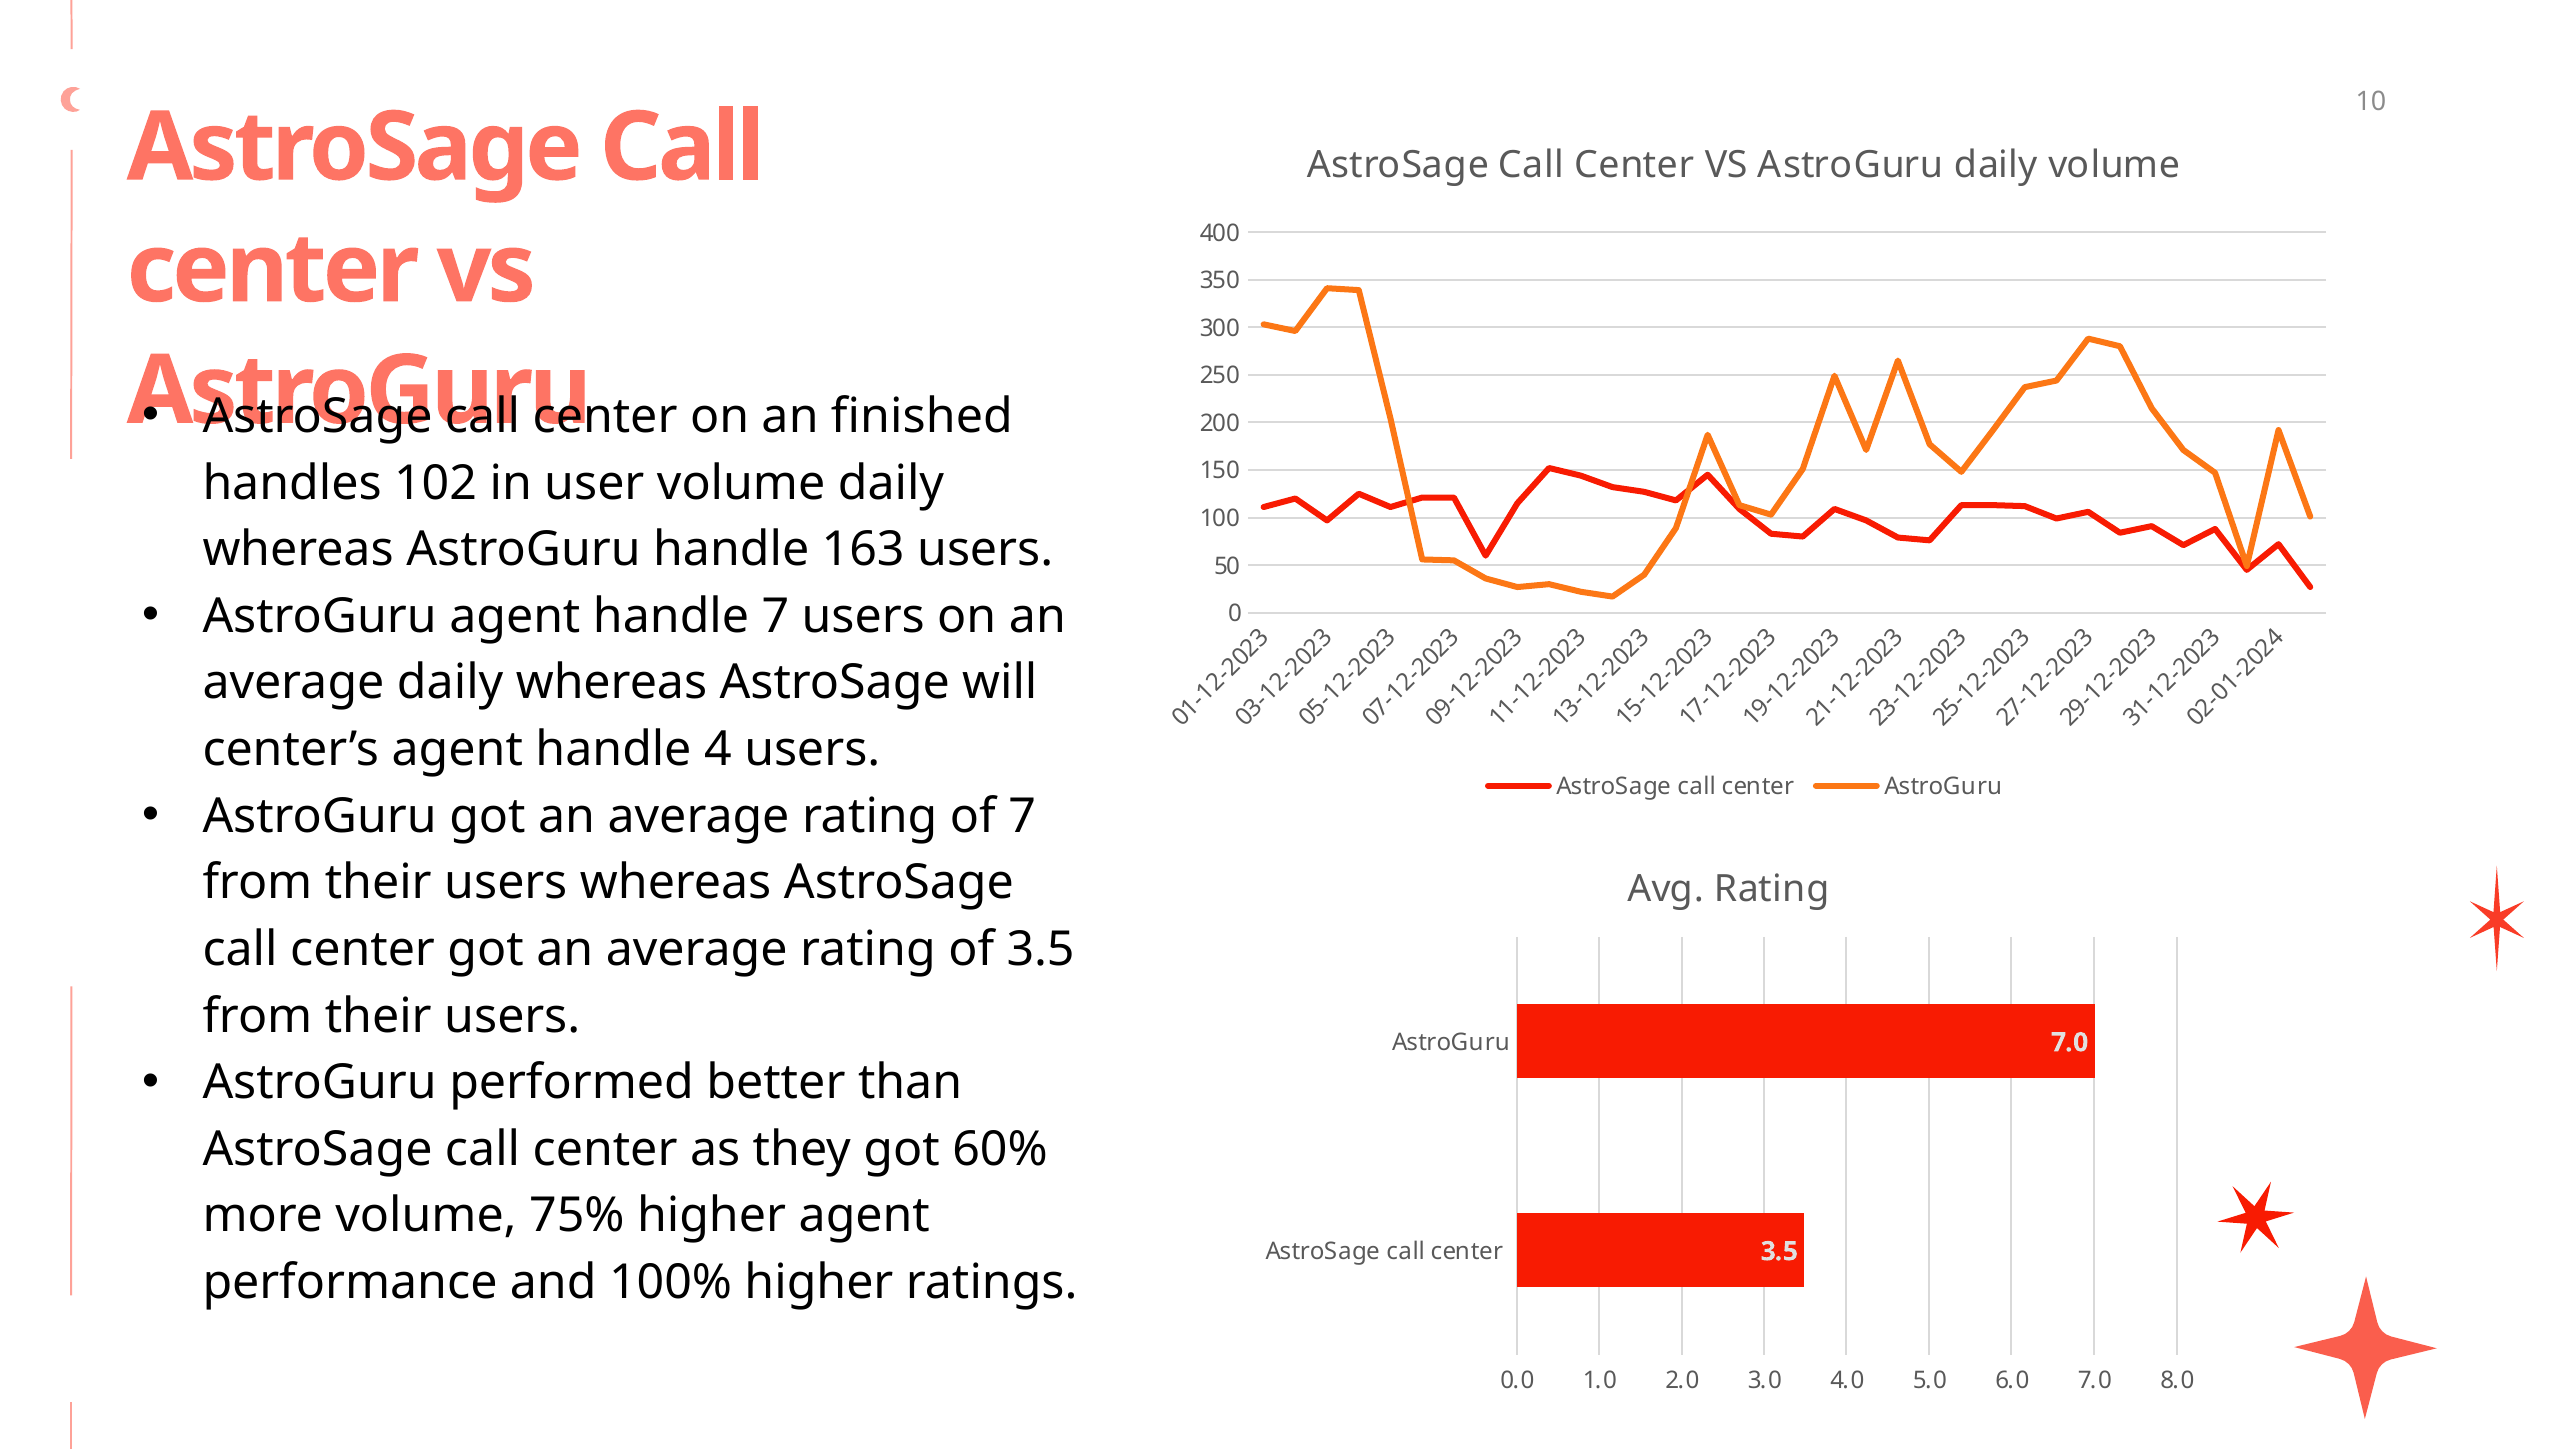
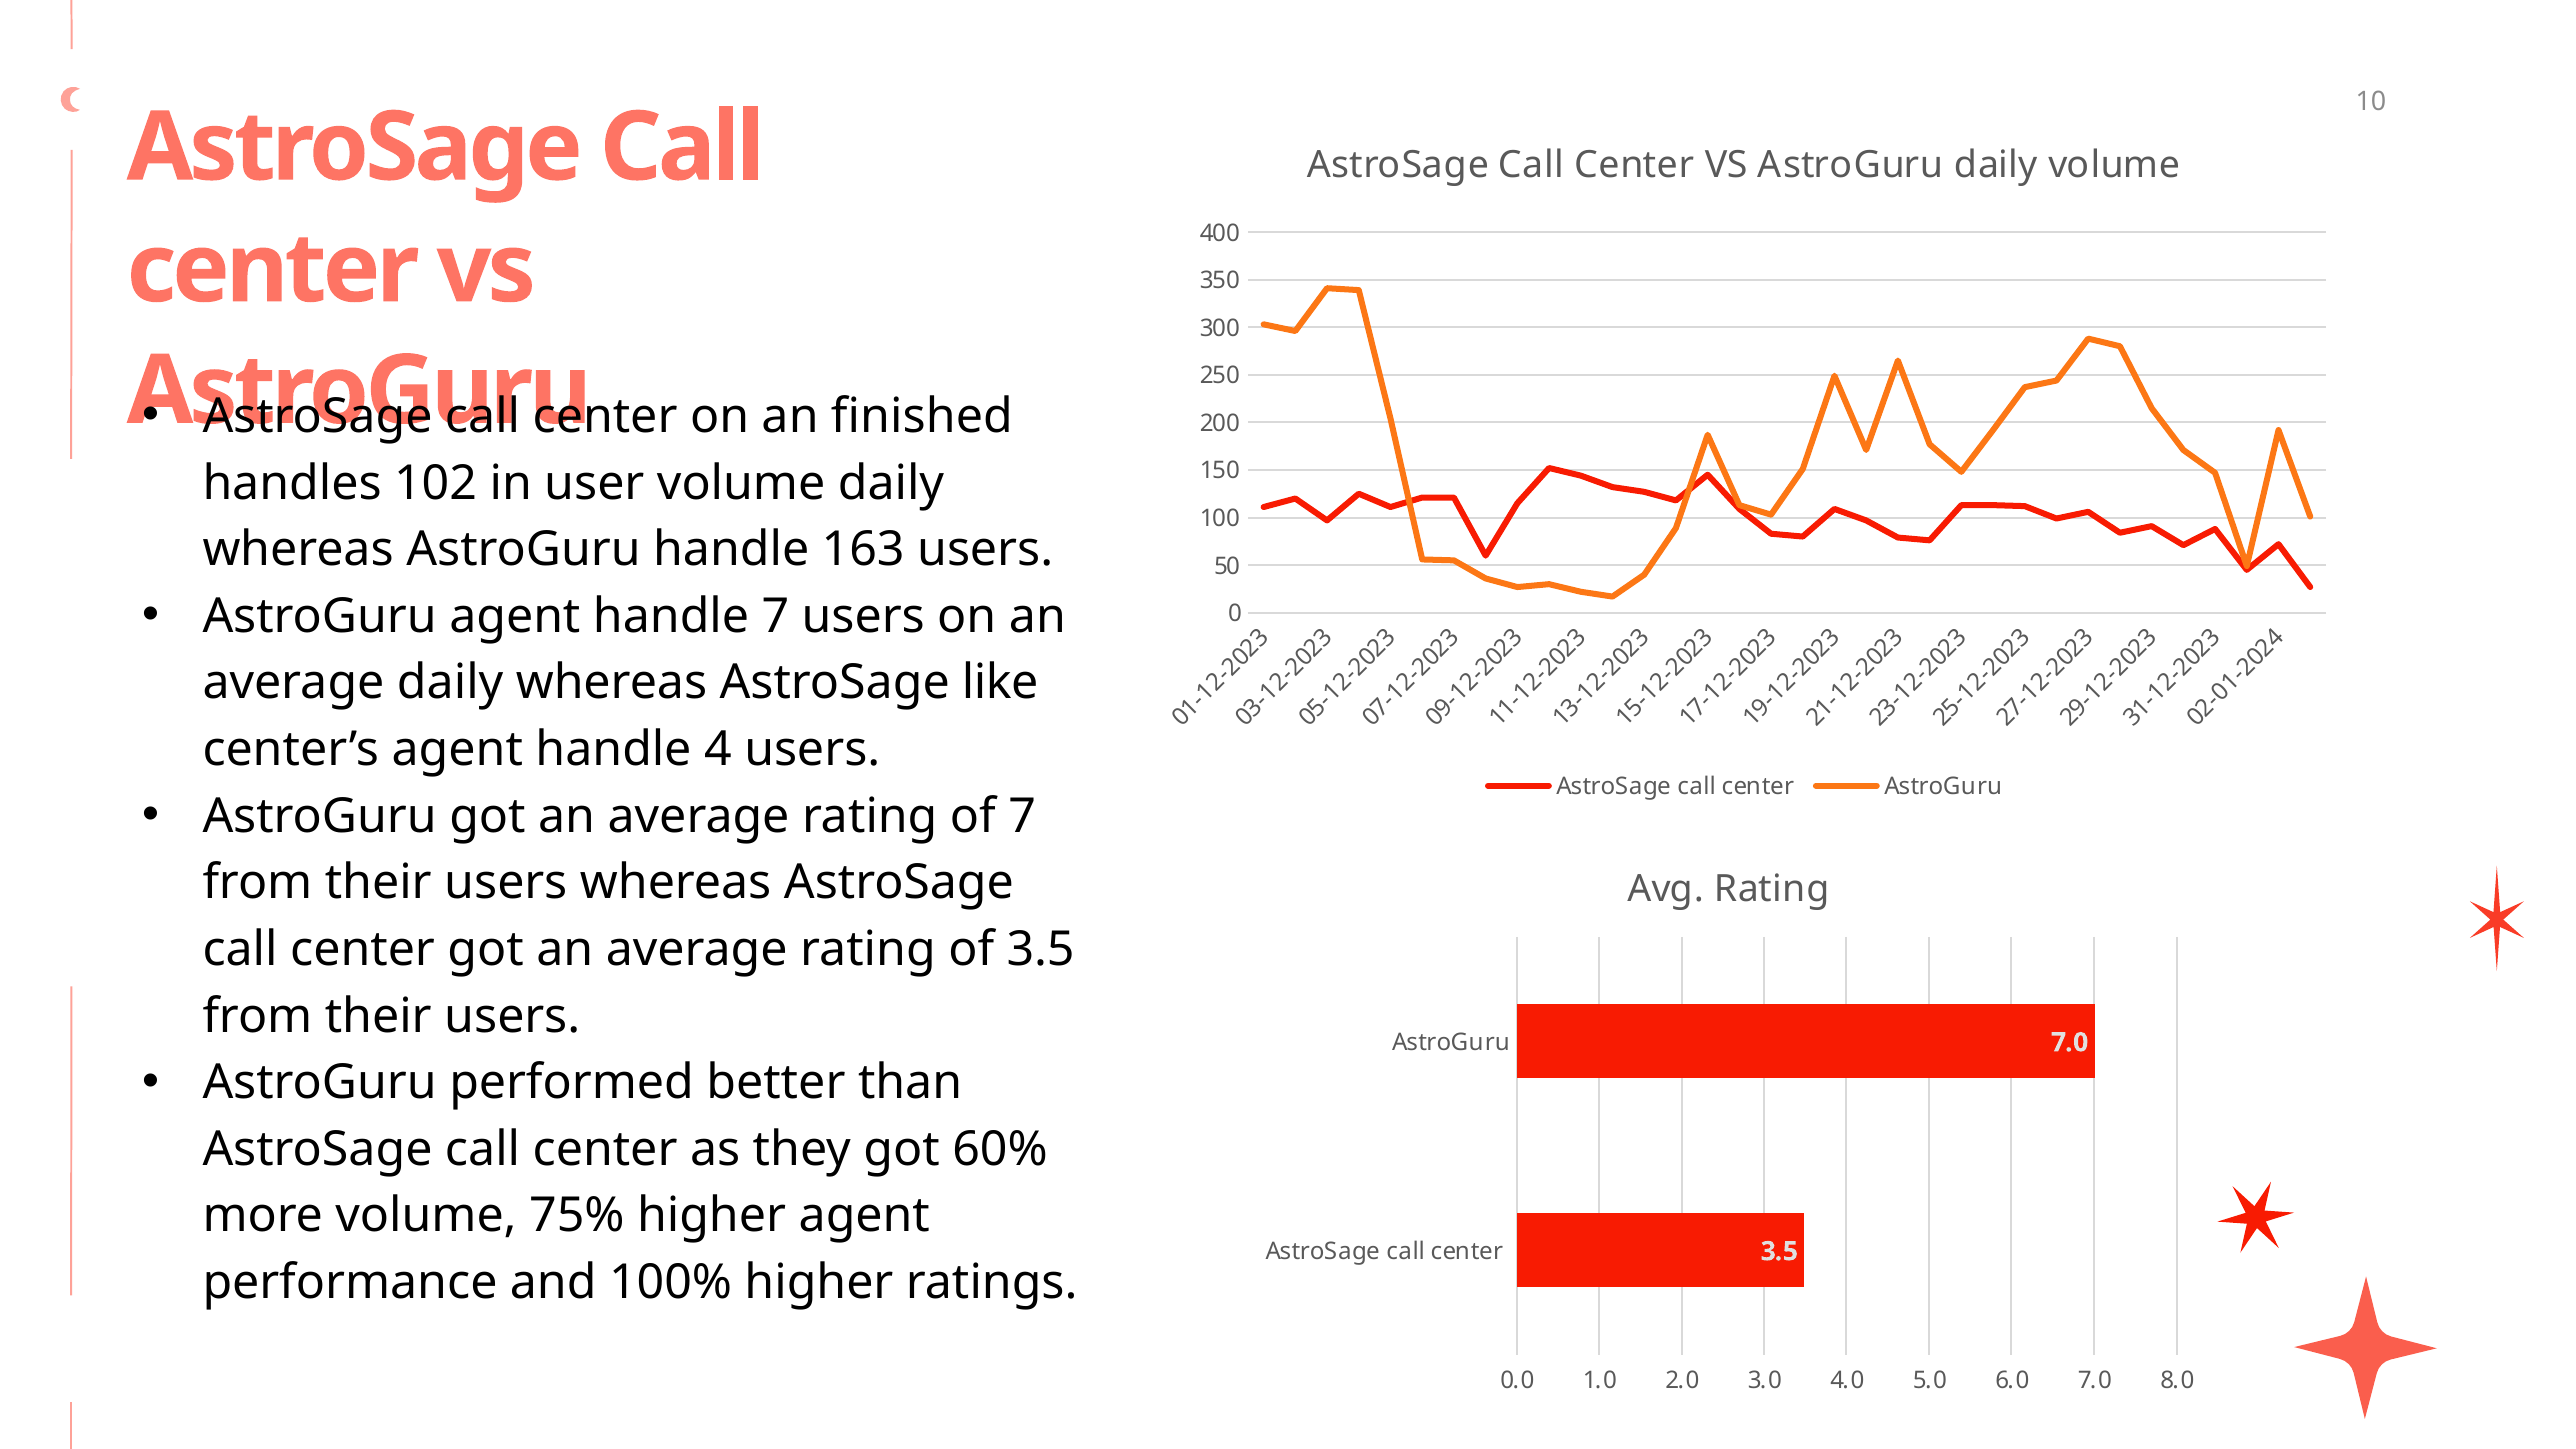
will: will -> like
